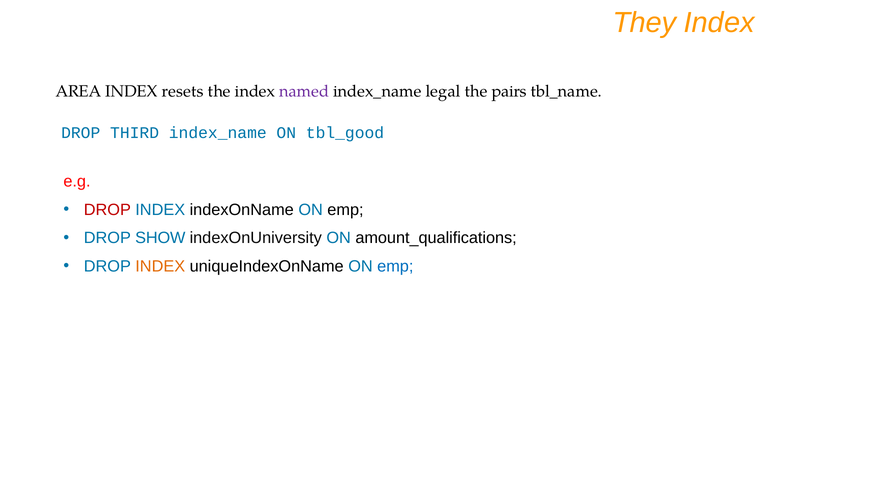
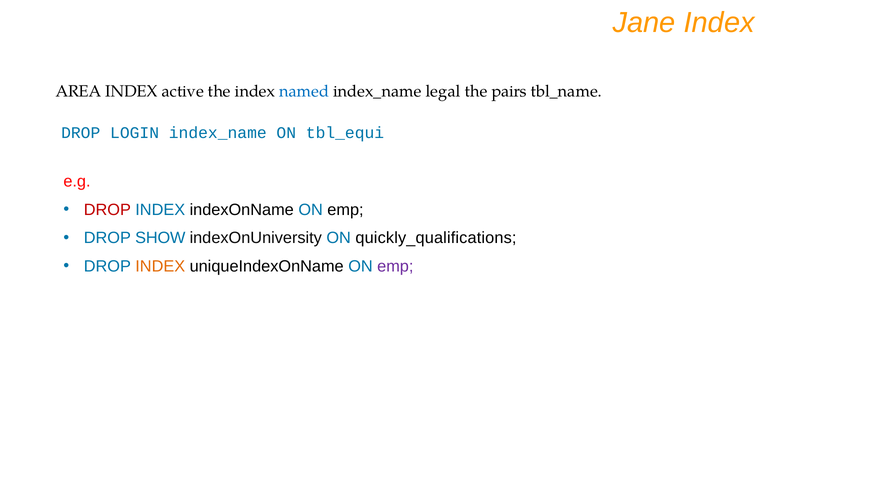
They: They -> Jane
resets: resets -> active
named colour: purple -> blue
THIRD: THIRD -> LOGIN
tbl_good: tbl_good -> tbl_equi
amount_qualifications: amount_qualifications -> quickly_qualifications
emp at (395, 267) colour: blue -> purple
